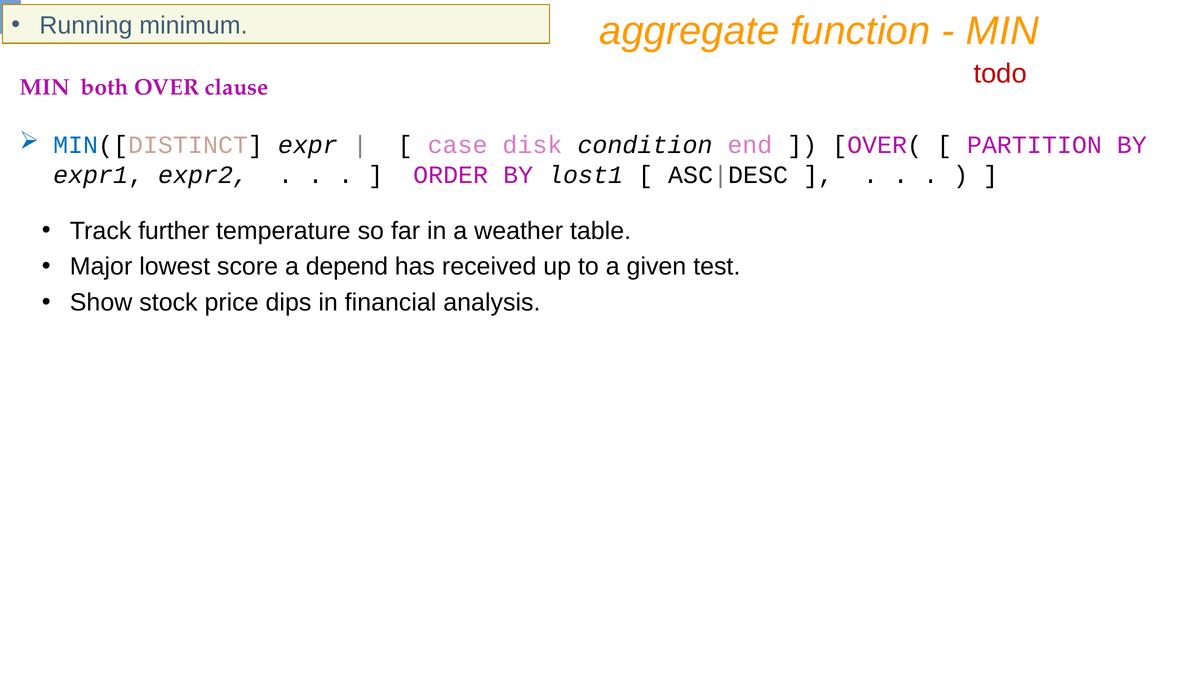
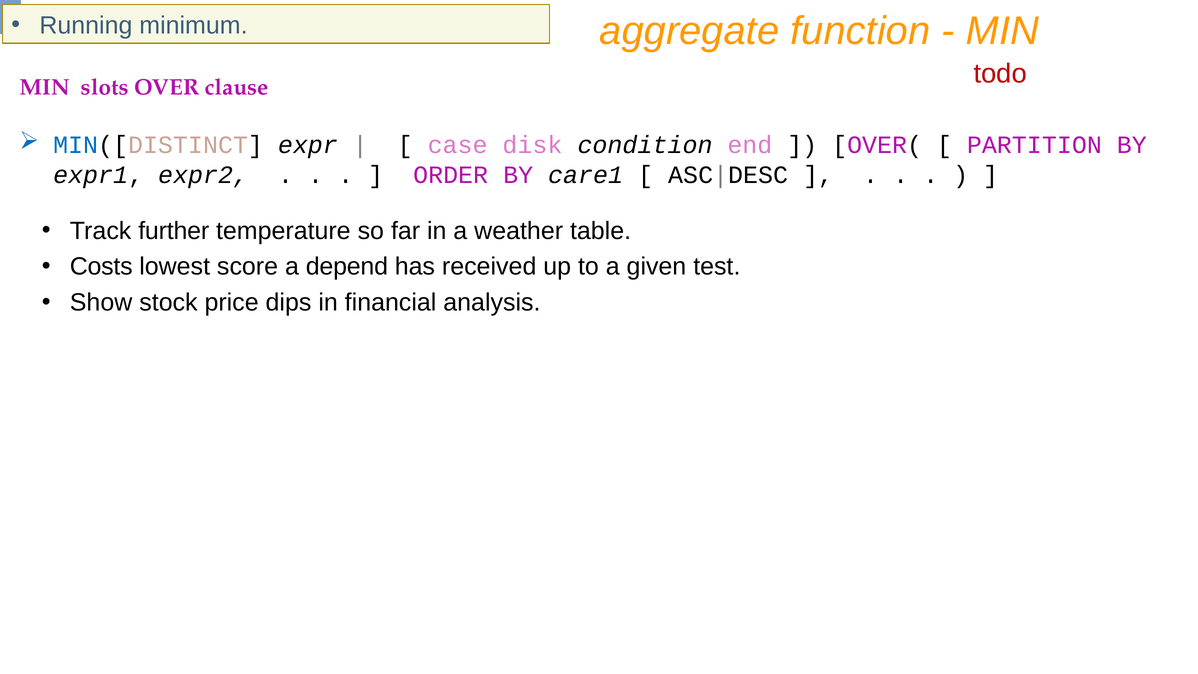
both: both -> slots
lost1: lost1 -> care1
Major: Major -> Costs
